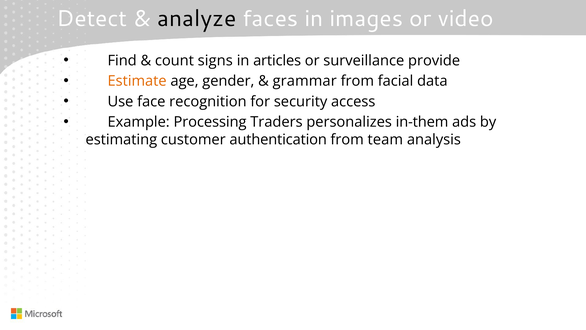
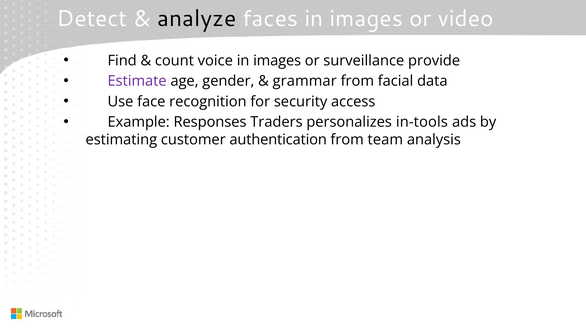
signs: signs -> voice
articles at (277, 60): articles -> images
Estimate colour: orange -> purple
Processing: Processing -> Responses
in-them: in-them -> in-tools
